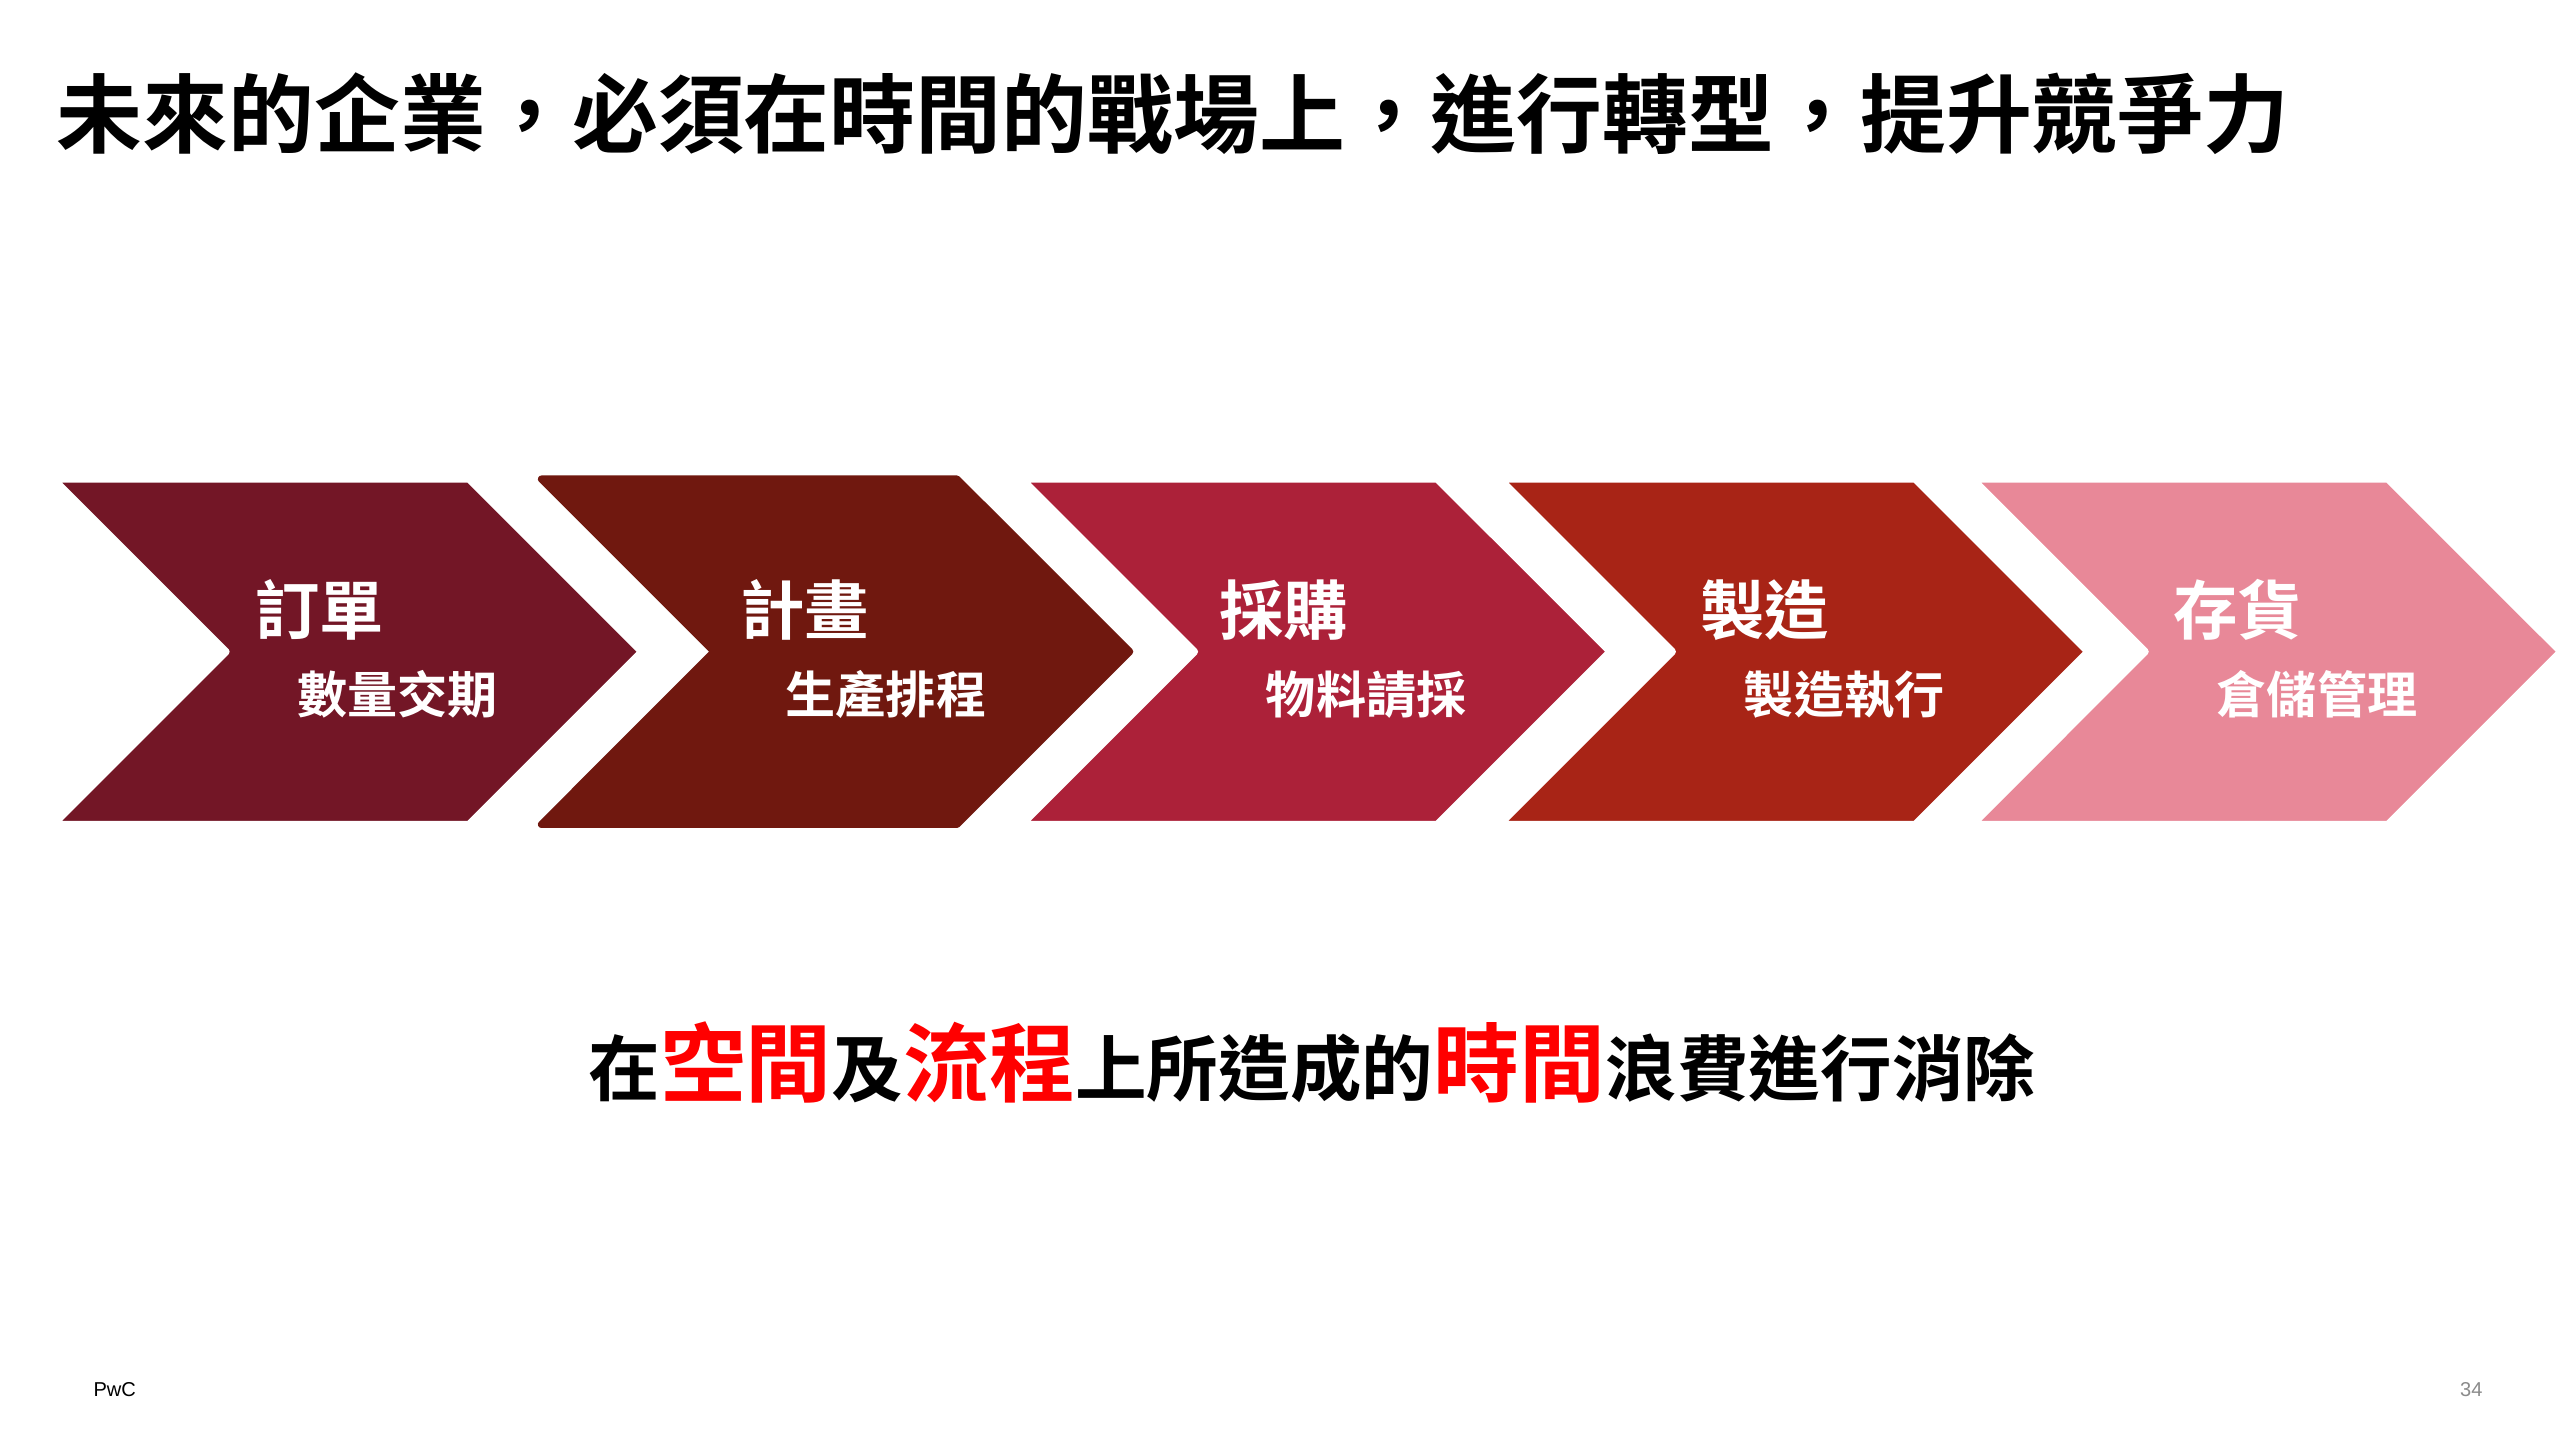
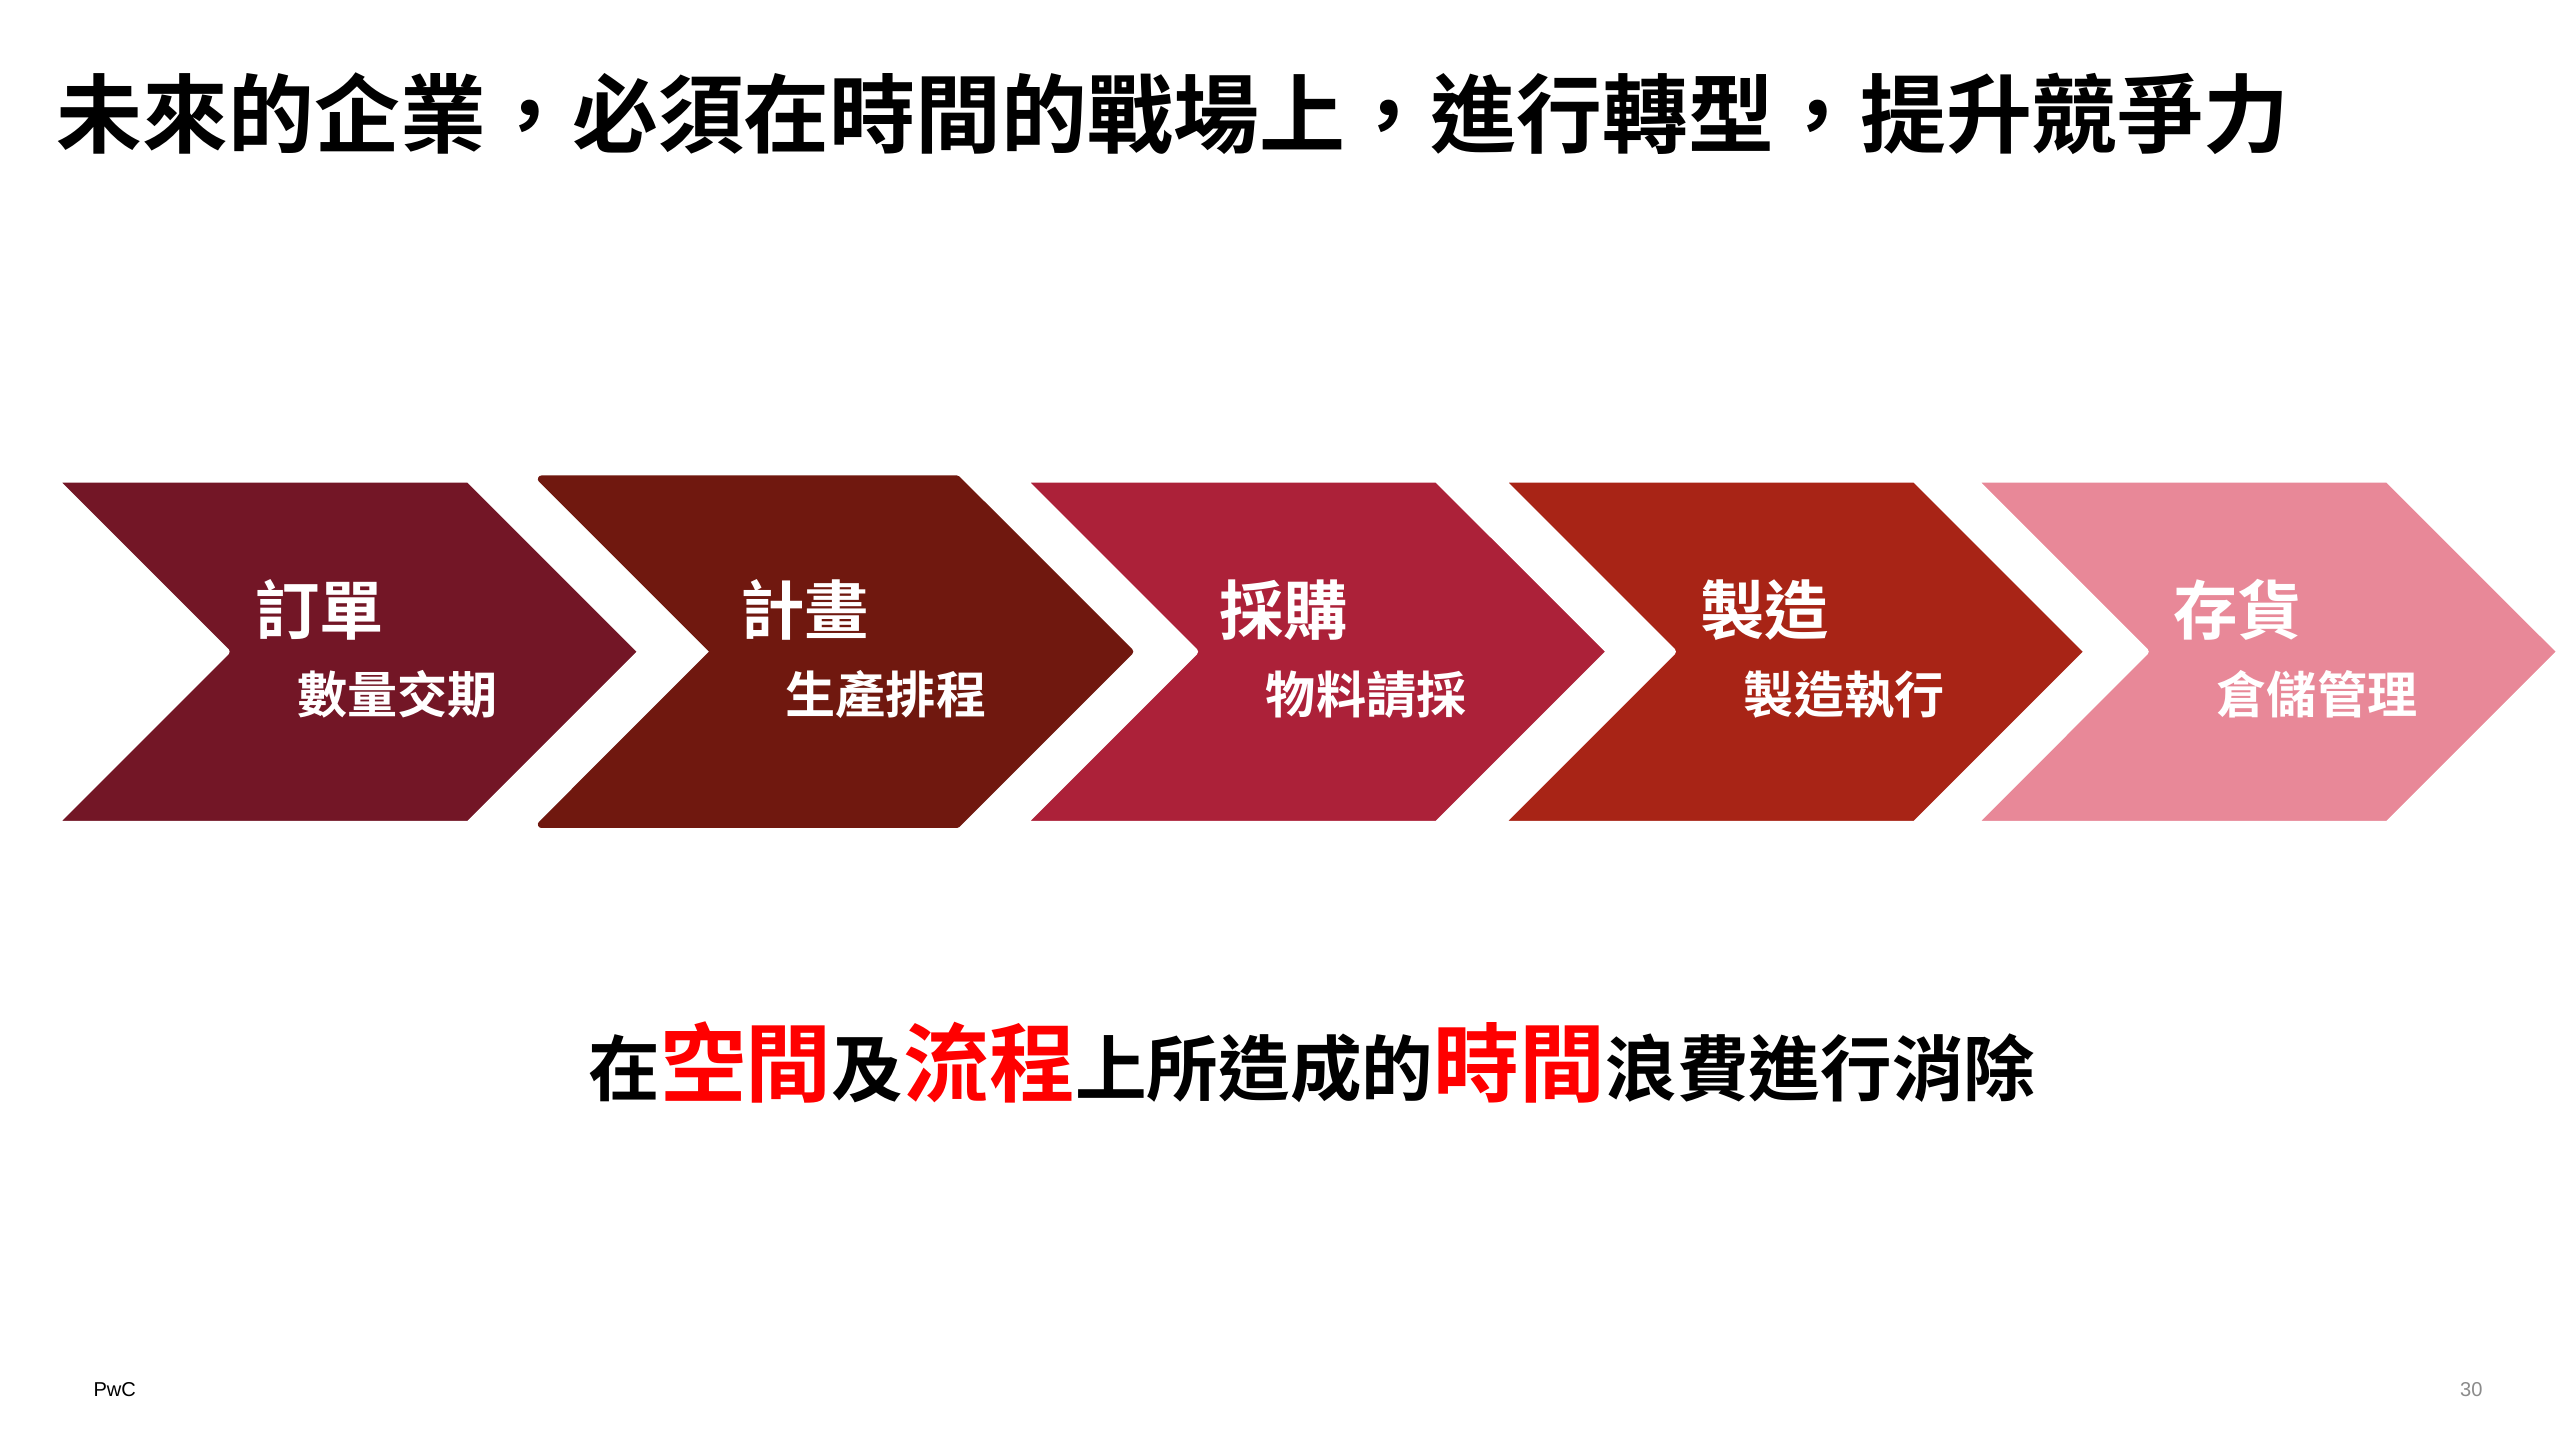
34: 34 -> 30
